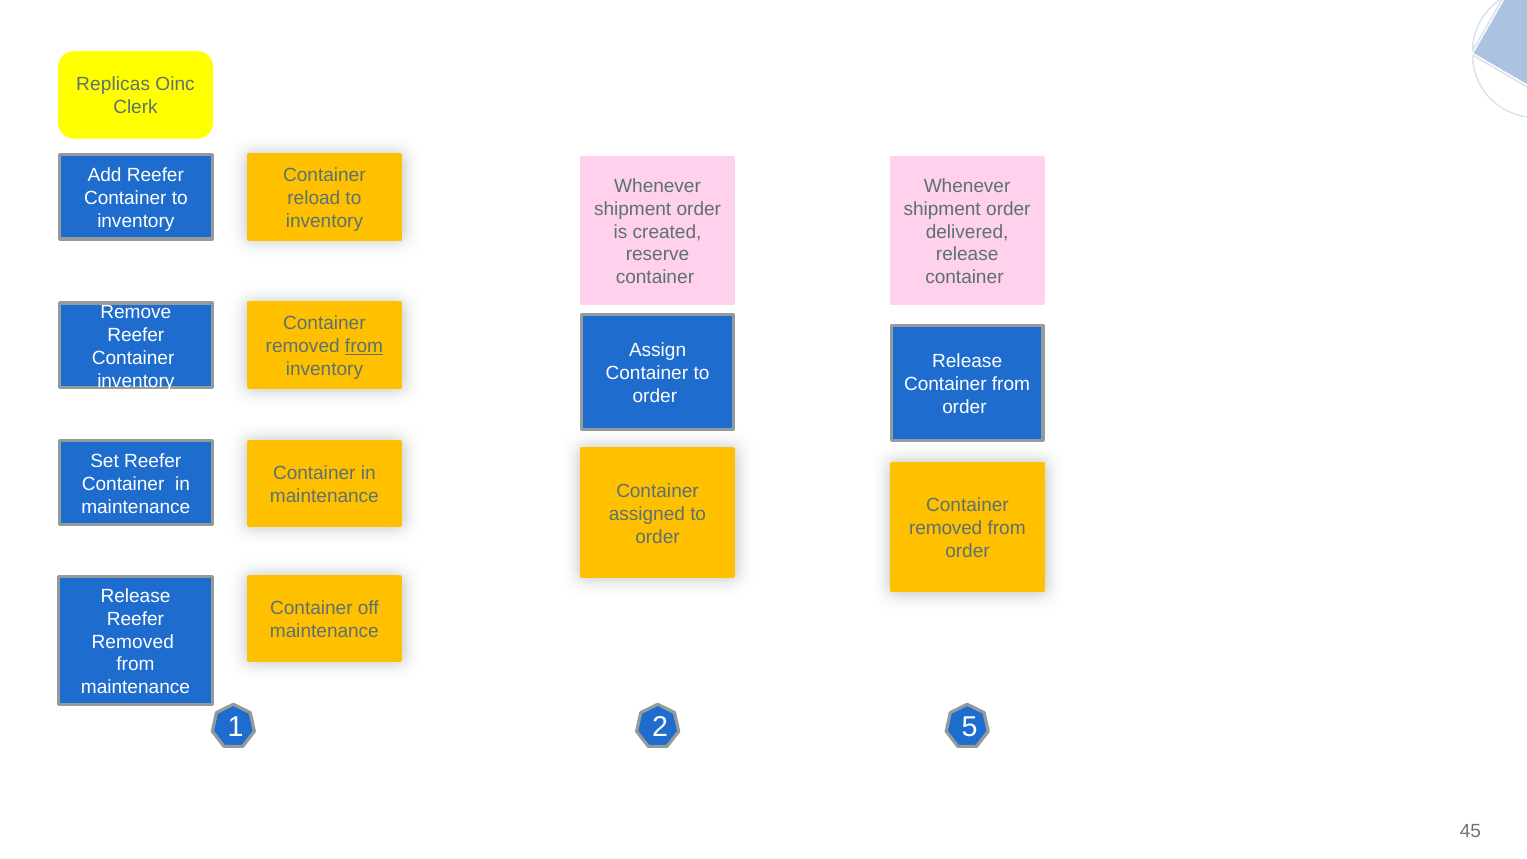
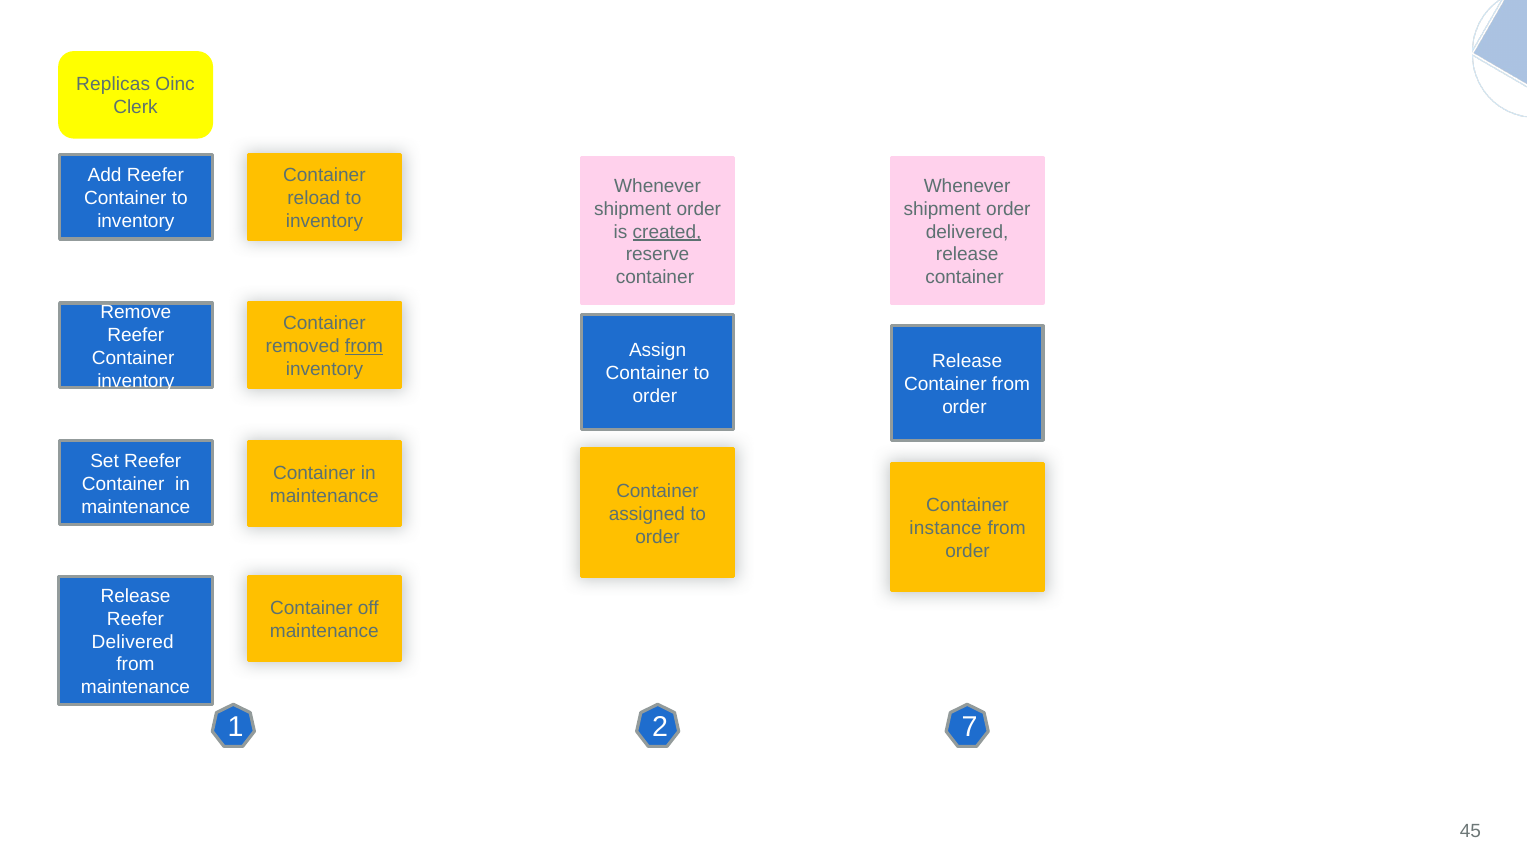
created underline: none -> present
removed at (946, 528): removed -> instance
Removed at (133, 642): Removed -> Delivered
5: 5 -> 7
